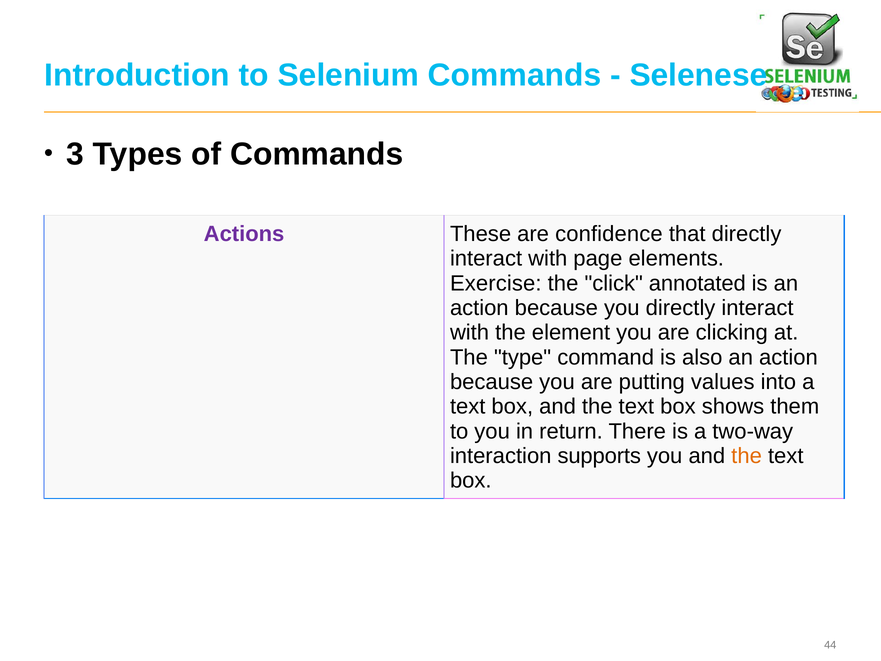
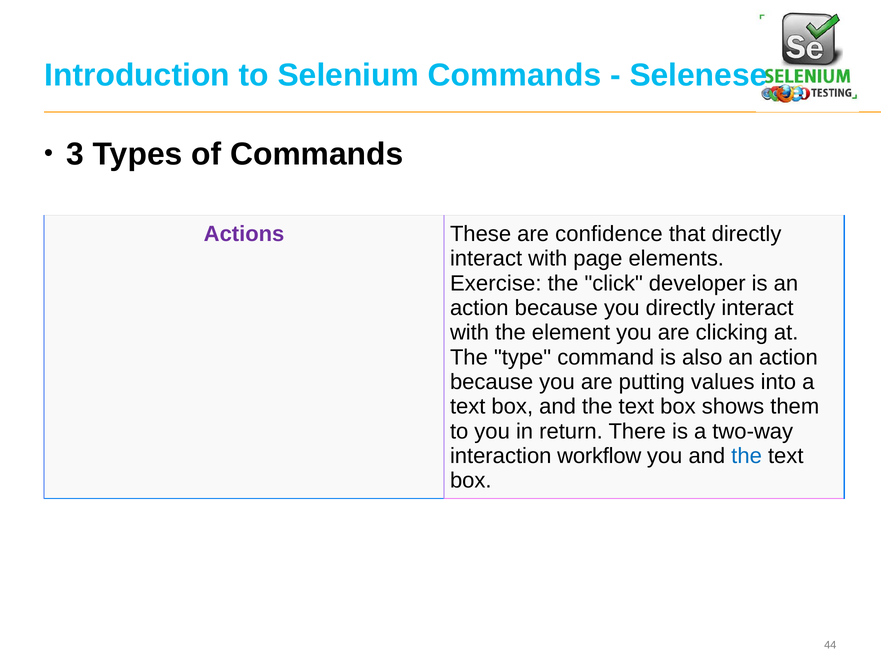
annotated: annotated -> developer
supports: supports -> workflow
the at (747, 456) colour: orange -> blue
